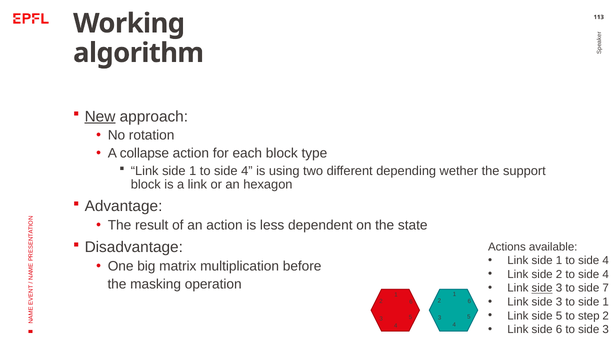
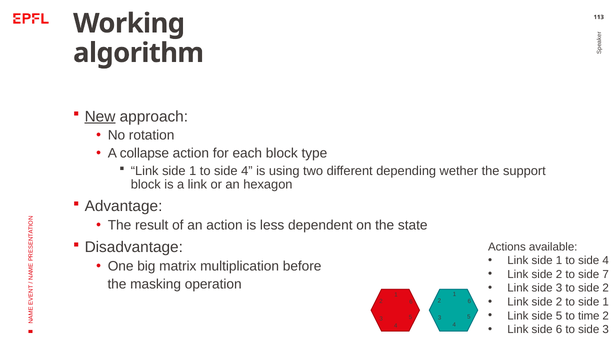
2 to side 4: 4 -> 7
side at (542, 289) underline: present -> none
to side 7: 7 -> 2
3 at (559, 302): 3 -> 2
step: step -> time
